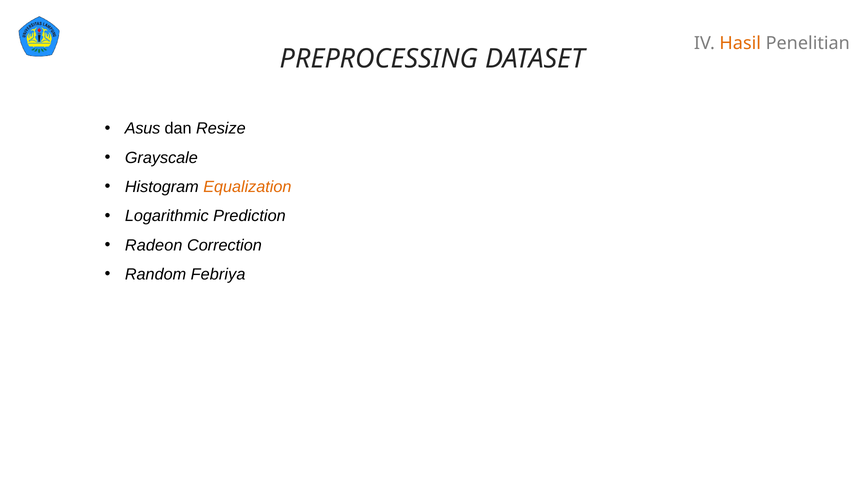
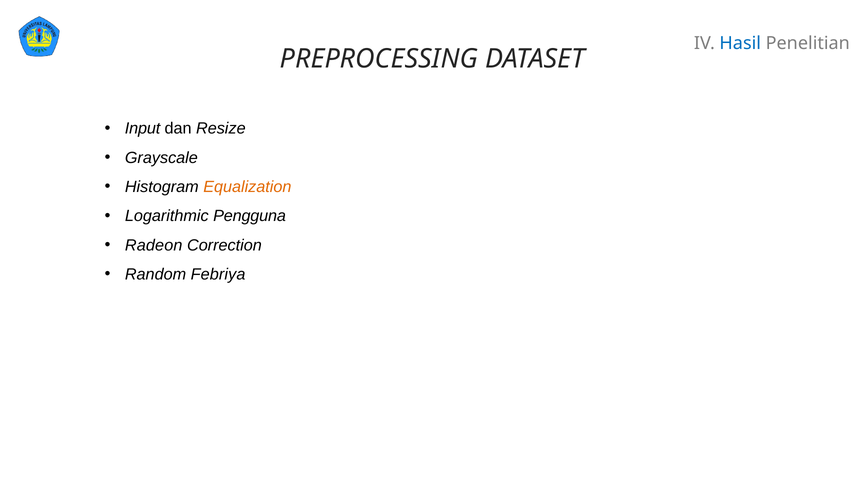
Hasil colour: orange -> blue
Asus: Asus -> Input
Prediction: Prediction -> Pengguna
